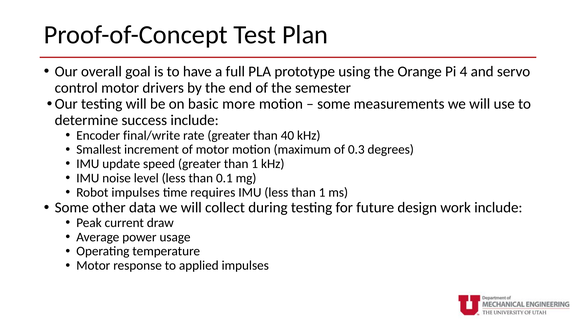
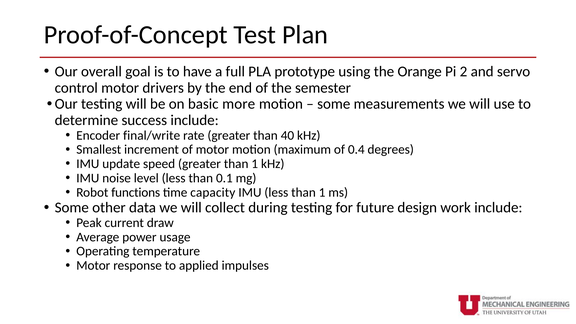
4: 4 -> 2
0.3: 0.3 -> 0.4
Robot impulses: impulses -> functions
requires: requires -> capacity
